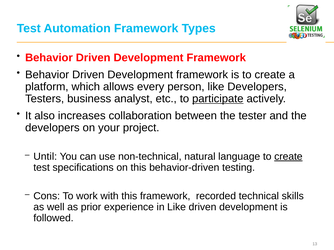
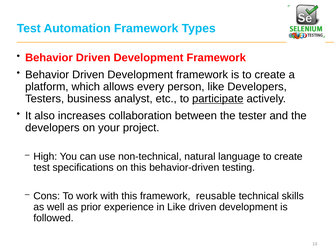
Until: Until -> High
create at (288, 157) underline: present -> none
recorded: recorded -> reusable
